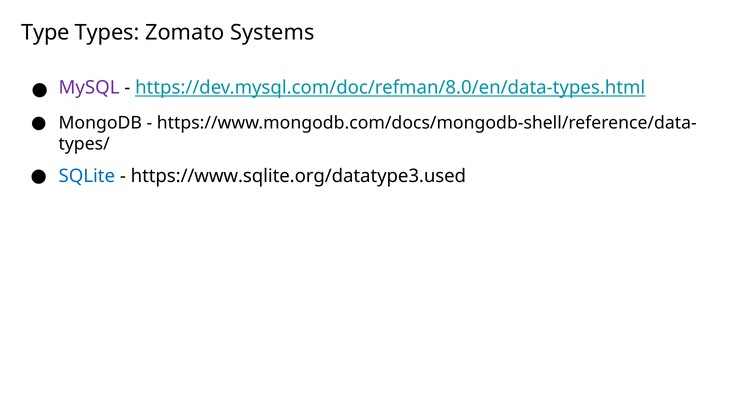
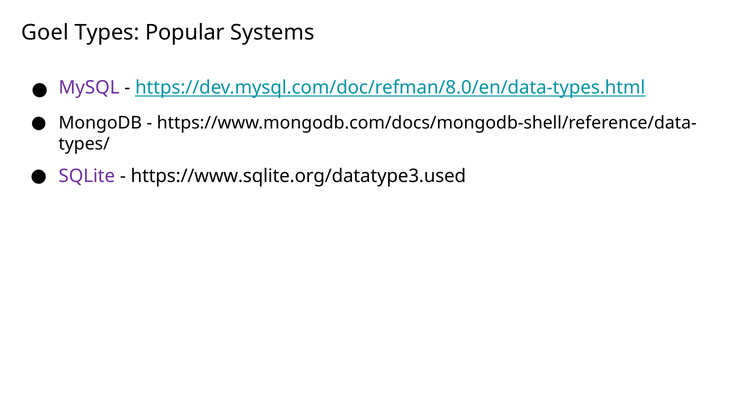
Type: Type -> Goel
Zomato: Zomato -> Popular
SQLite colour: blue -> purple
